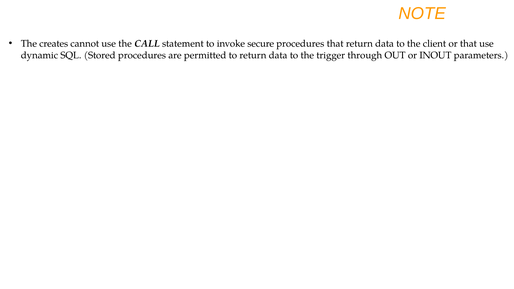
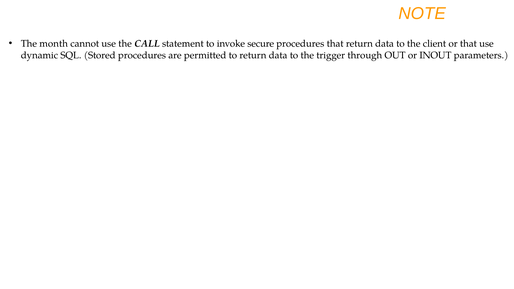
creates: creates -> month
